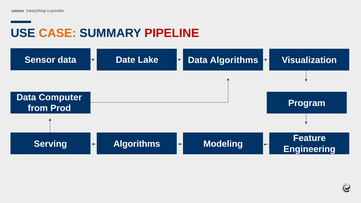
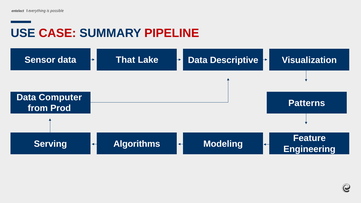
CASE colour: orange -> red
Date: Date -> That
Data Algorithms: Algorithms -> Descriptive
Program: Program -> Patterns
